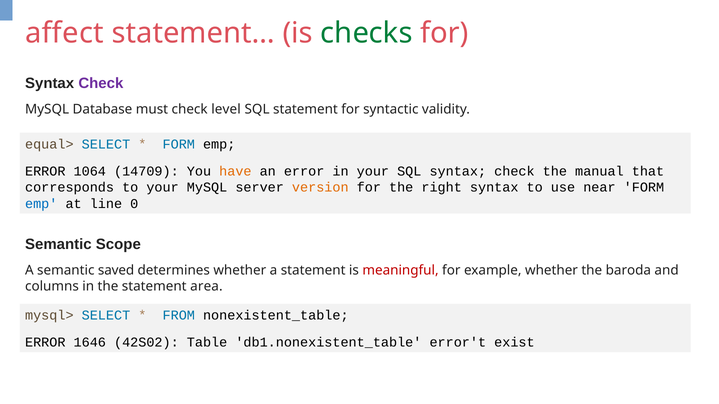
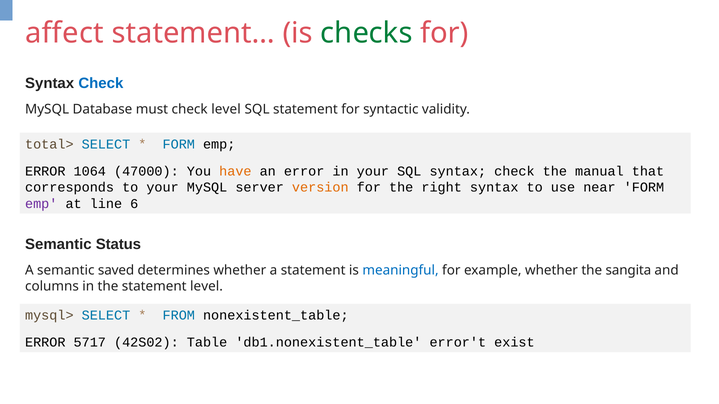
Check at (101, 83) colour: purple -> blue
equal>: equal> -> total>
14709: 14709 -> 47000
emp at (41, 204) colour: blue -> purple
0: 0 -> 6
Scope: Scope -> Status
meaningful colour: red -> blue
baroda: baroda -> sangita
statement area: area -> level
1646: 1646 -> 5717
